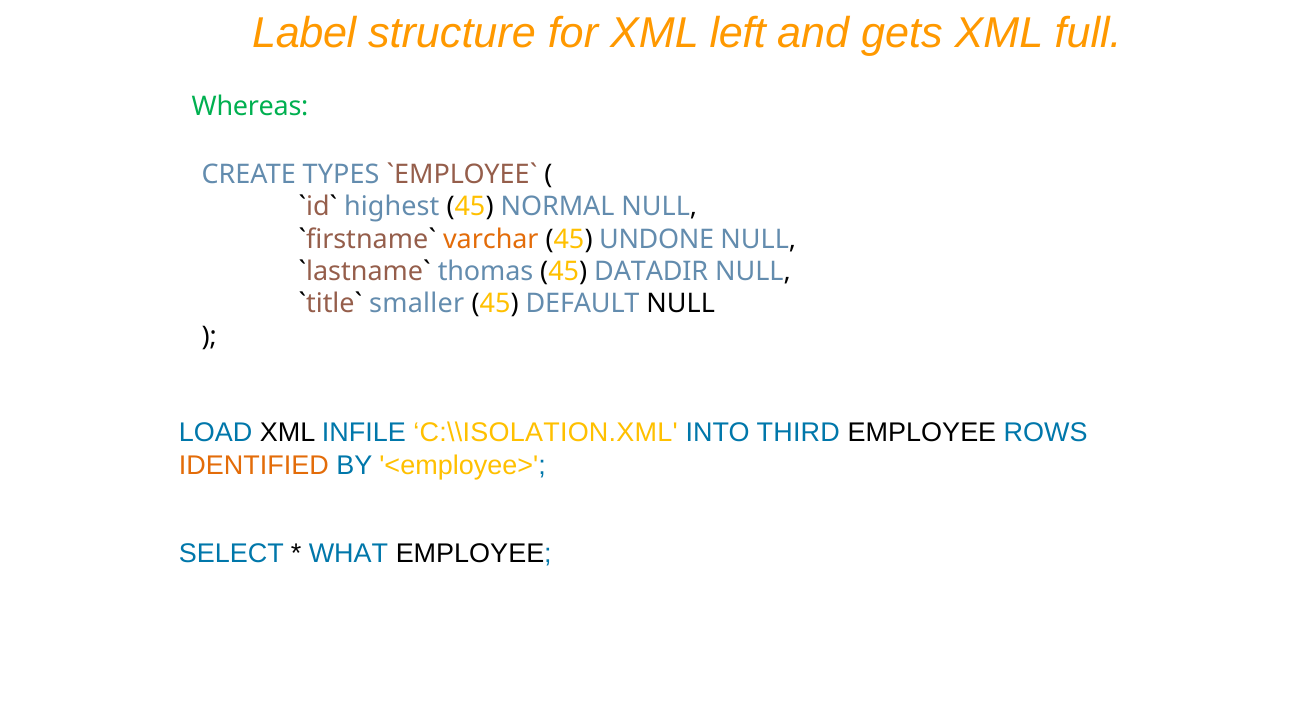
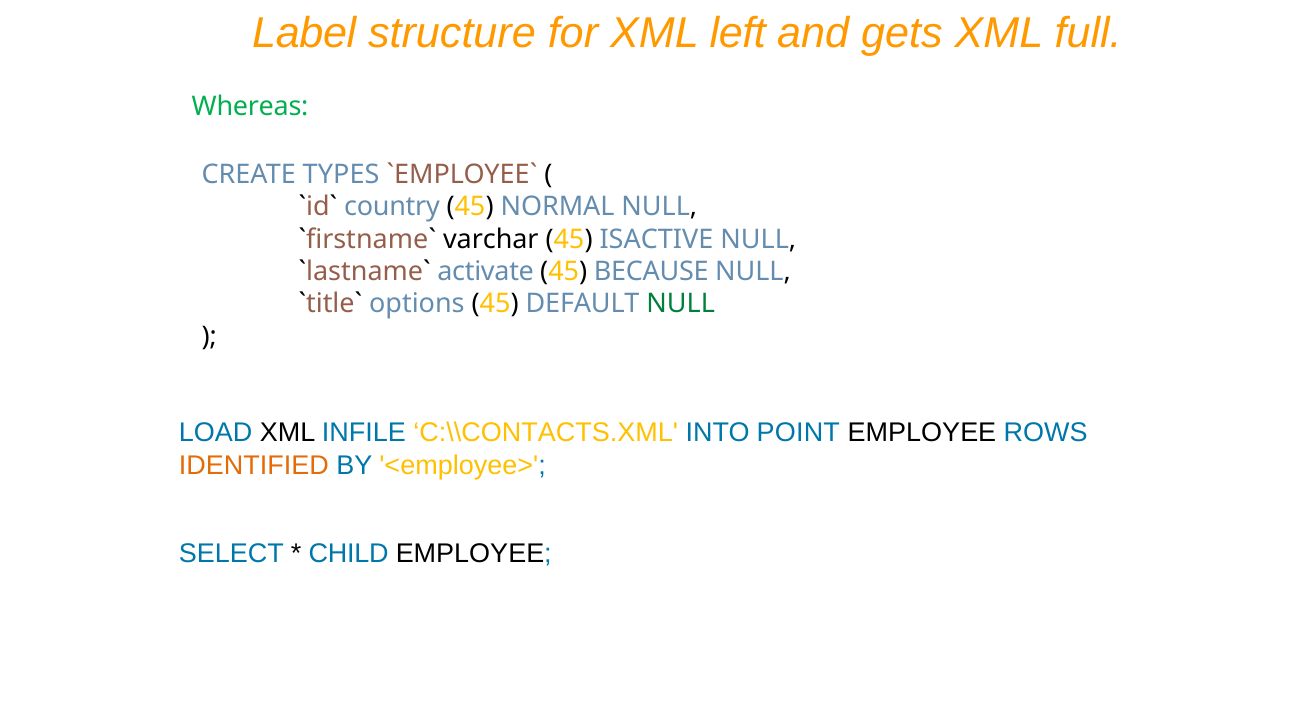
highest: highest -> country
varchar colour: orange -> black
UNDONE: UNDONE -> ISACTIVE
thomas: thomas -> activate
DATADIR: DATADIR -> BECAUSE
smaller: smaller -> options
NULL at (681, 304) colour: black -> green
C:\\ISOLATION.XML: C:\\ISOLATION.XML -> C:\\CONTACTS.XML
THIRD: THIRD -> POINT
WHAT: WHAT -> CHILD
